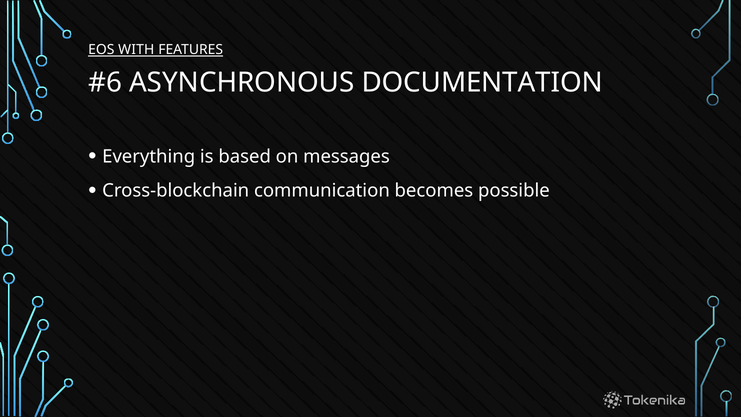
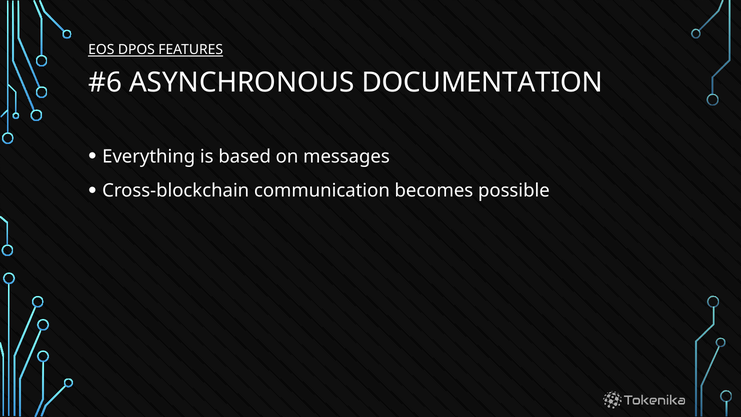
WITH: WITH -> DPOS
